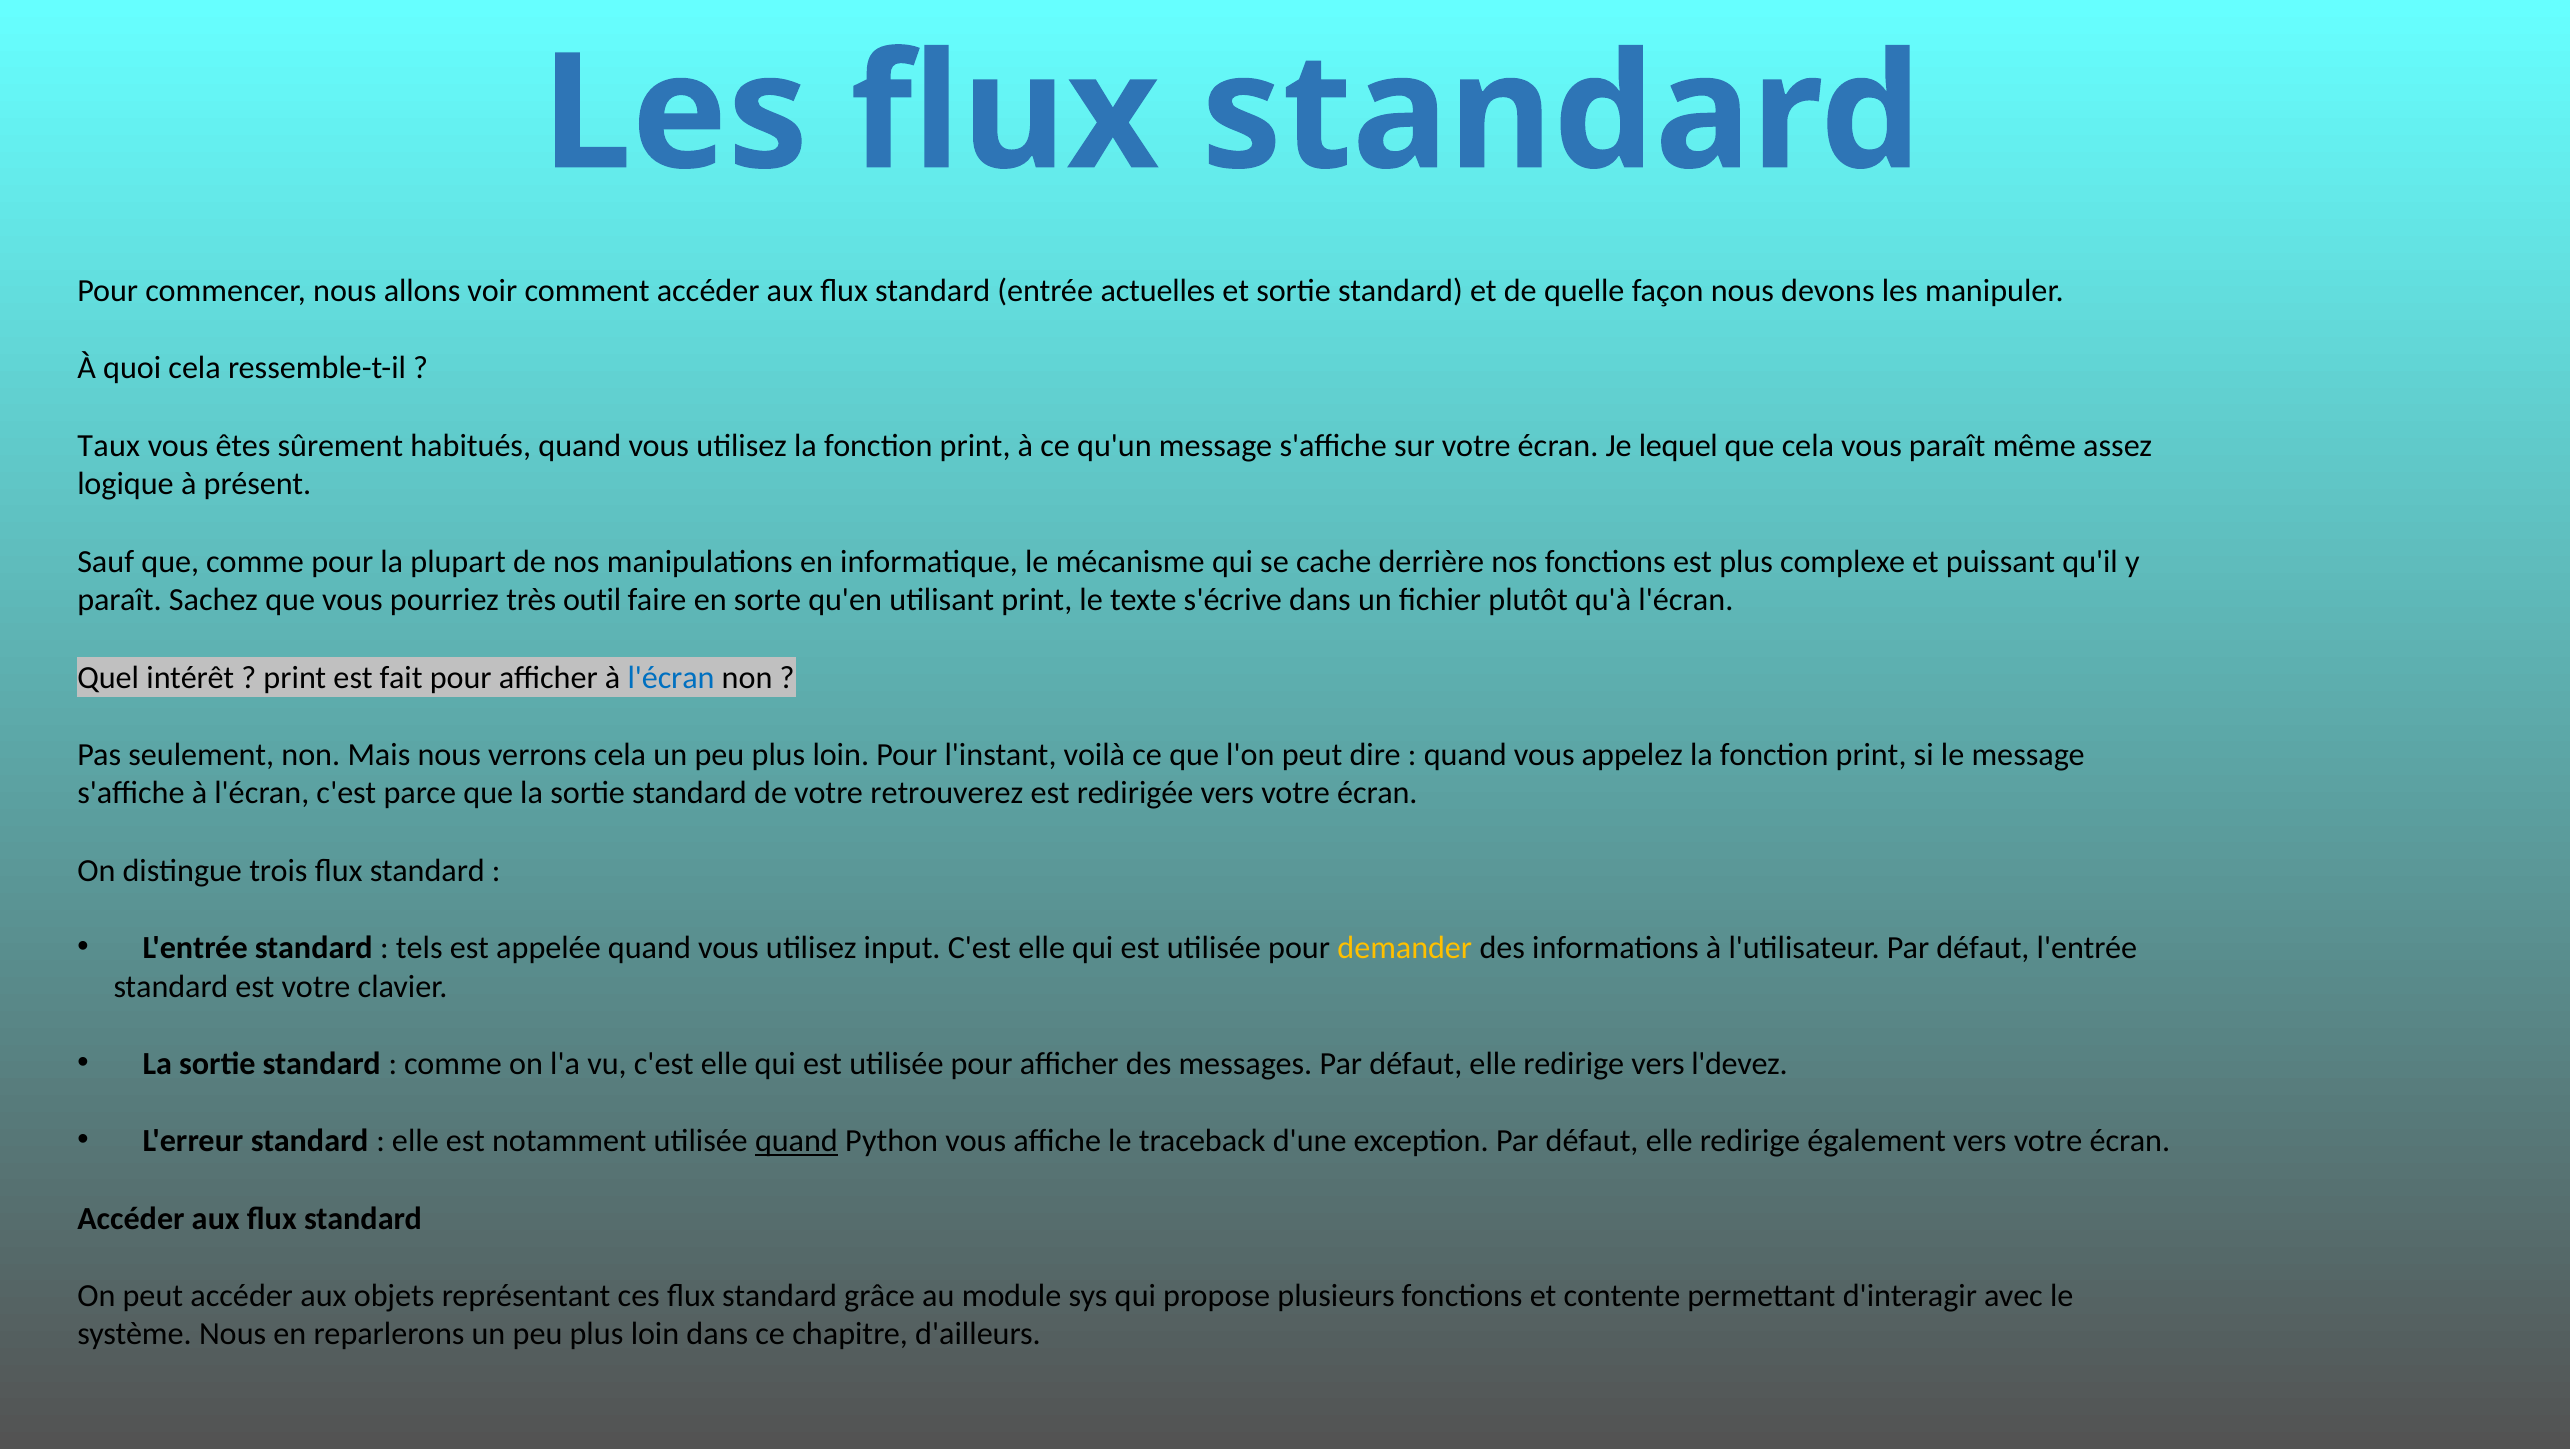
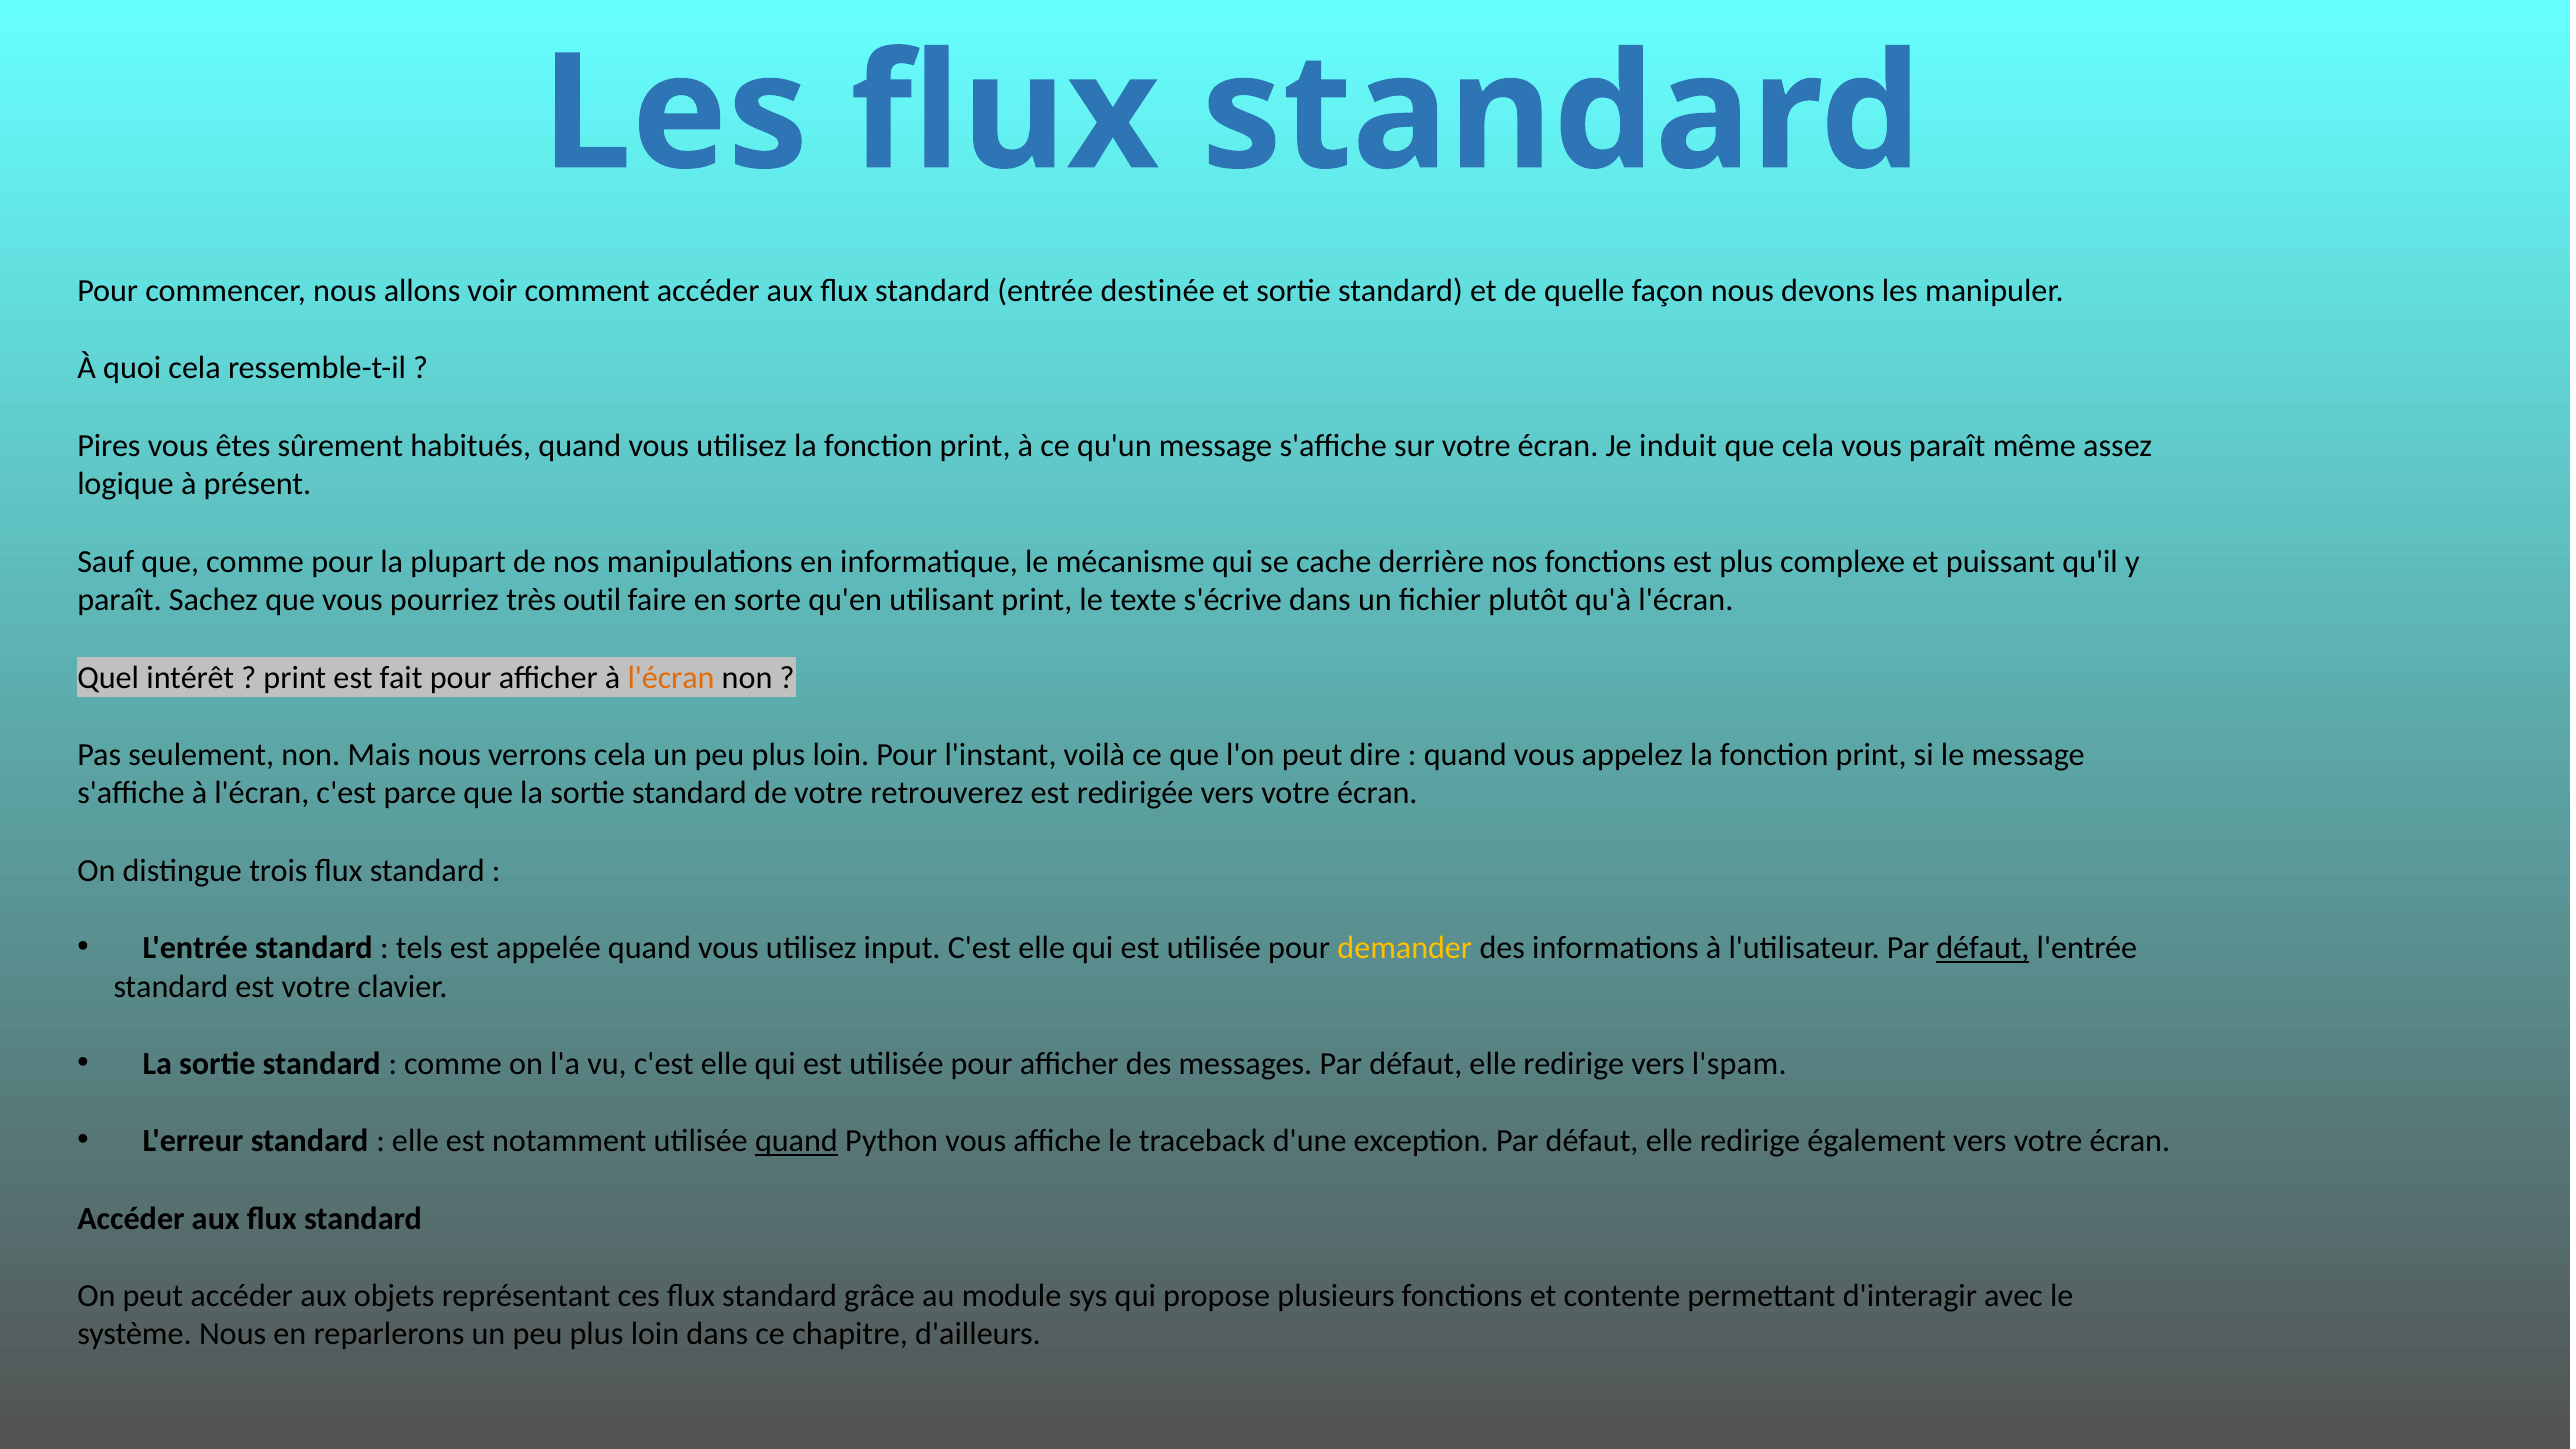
actuelles: actuelles -> destinée
Taux: Taux -> Pires
lequel: lequel -> induit
l'écran at (671, 677) colour: blue -> orange
défaut at (1983, 948) underline: none -> present
l'devez: l'devez -> l'spam
